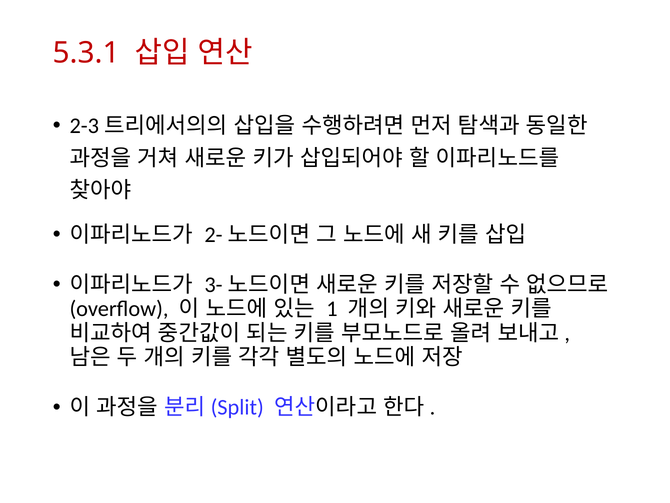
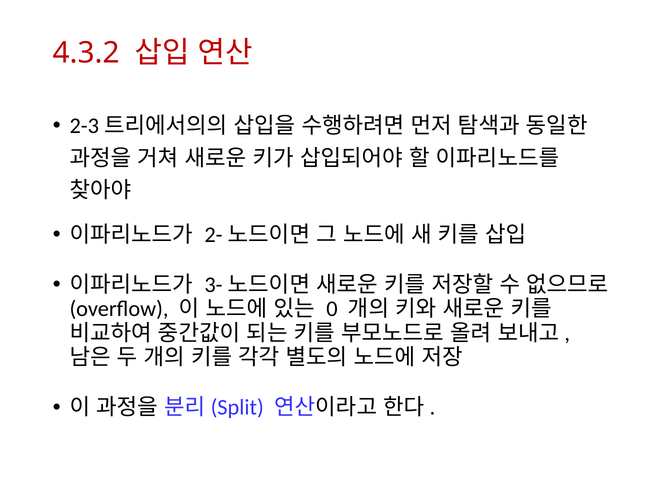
5.3.1: 5.3.1 -> 4.3.2
1: 1 -> 0
